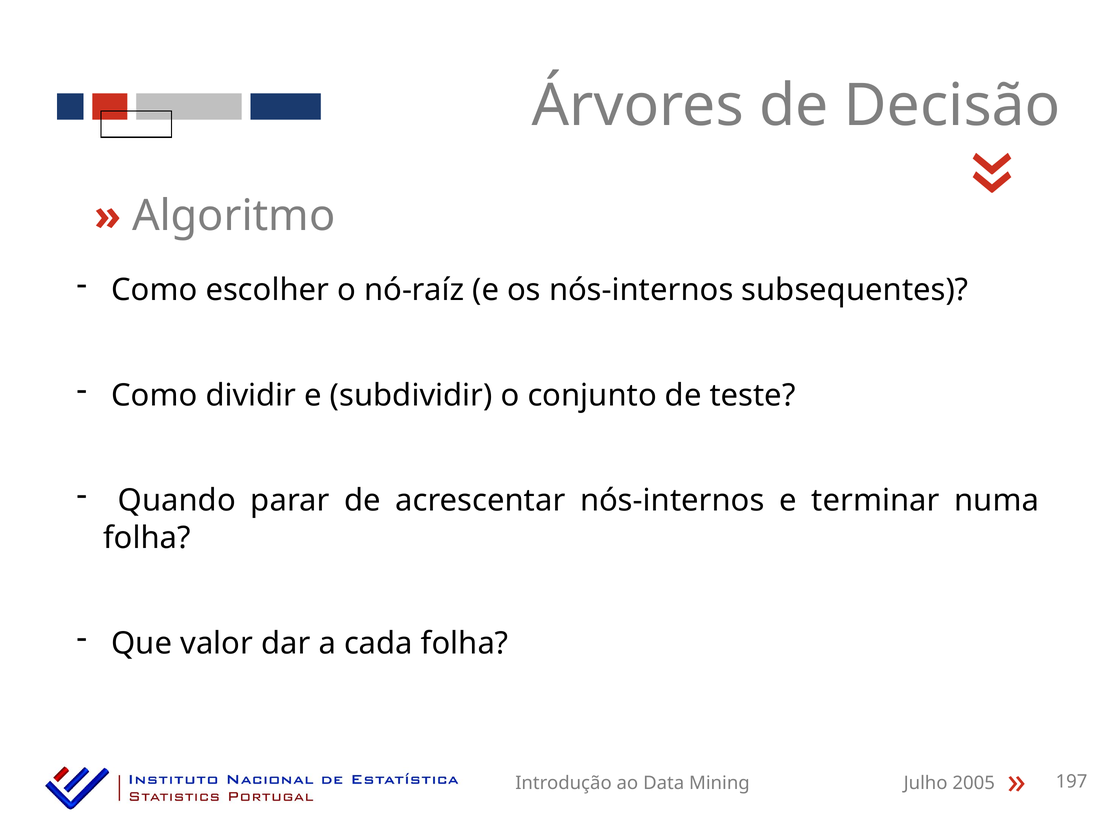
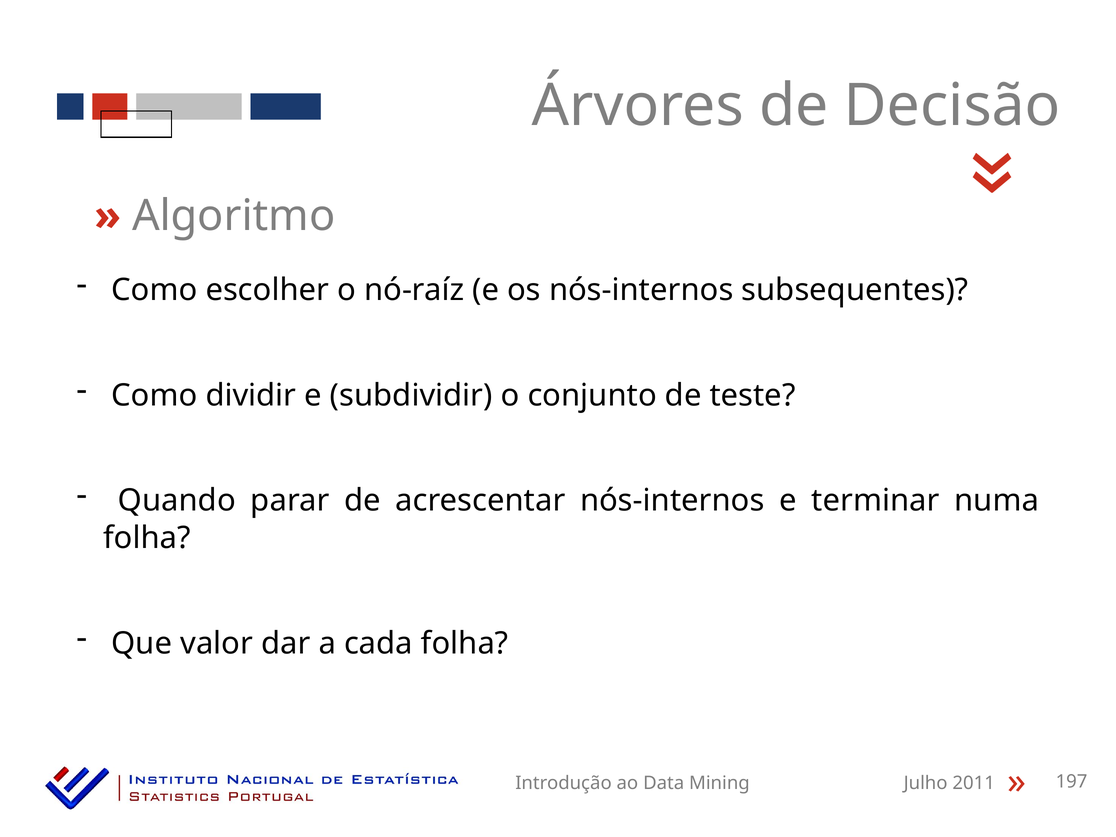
2005: 2005 -> 2011
